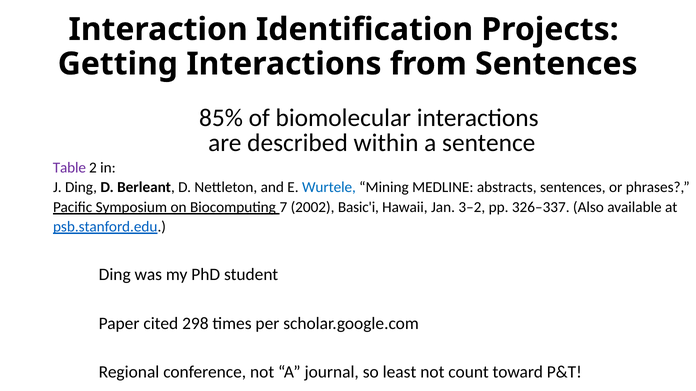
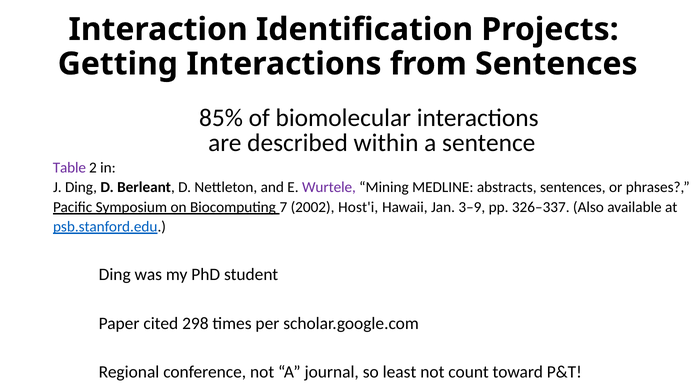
Wurtele colour: blue -> purple
Basic'i: Basic'i -> Host'i
3–2: 3–2 -> 3–9
